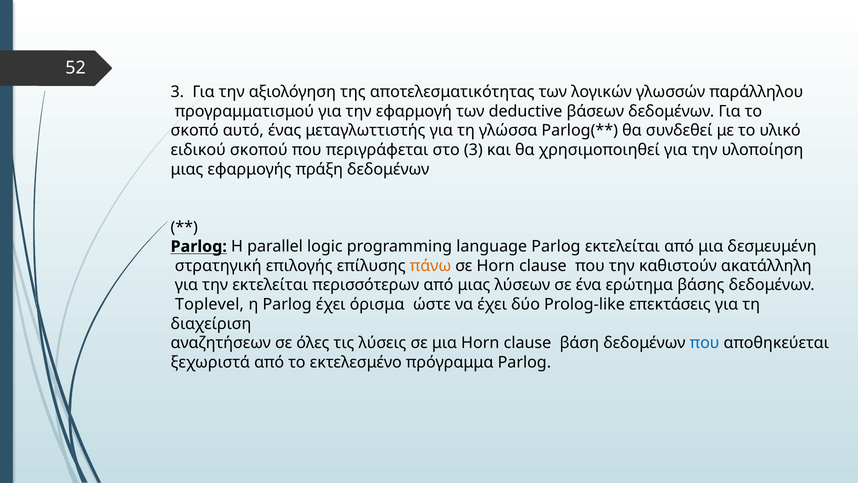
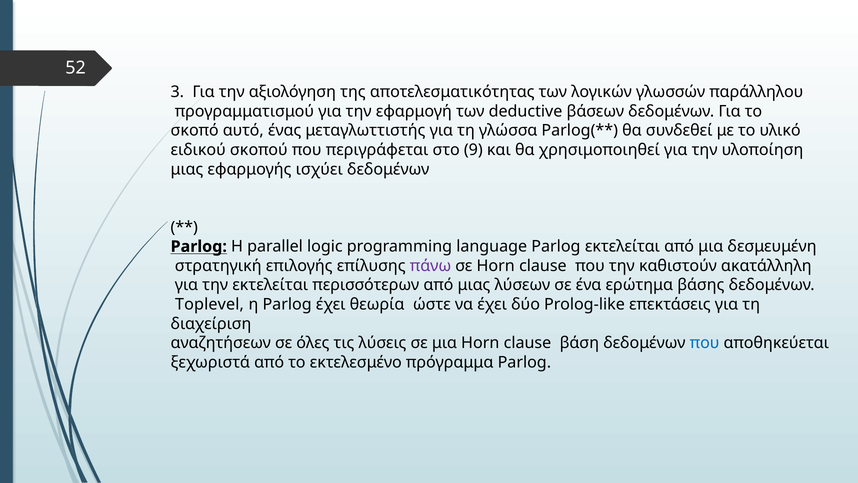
στο 3: 3 -> 9
πράξη: πράξη -> ισχύει
πάνω colour: orange -> purple
όρισμα: όρισμα -> θεωρία
